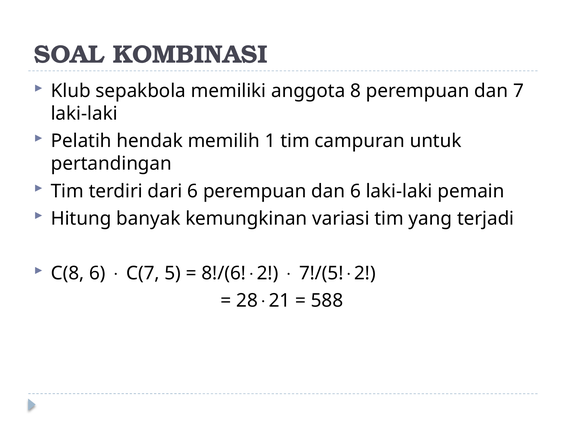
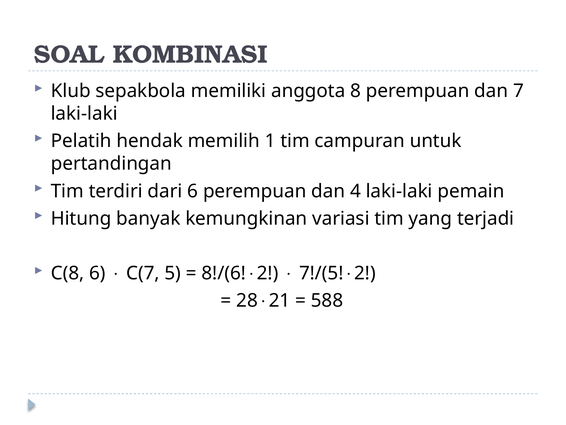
dan 6: 6 -> 4
